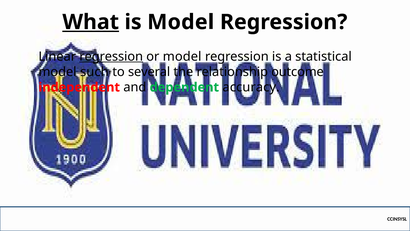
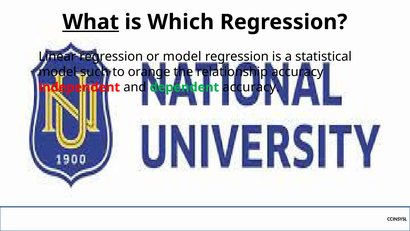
is Model: Model -> Which
regression at (111, 56) underline: present -> none
several: several -> orange
relationship outcome: outcome -> accuracy
